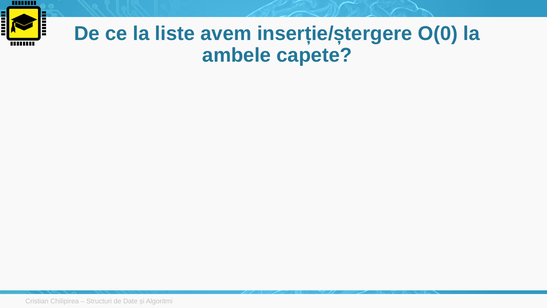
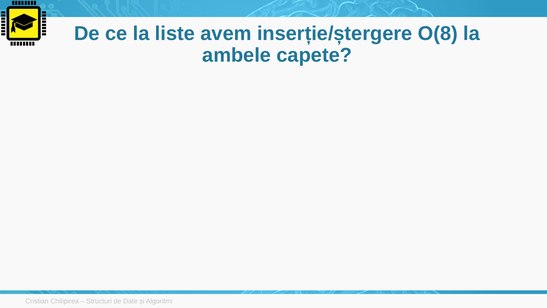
O(0: O(0 -> O(8
